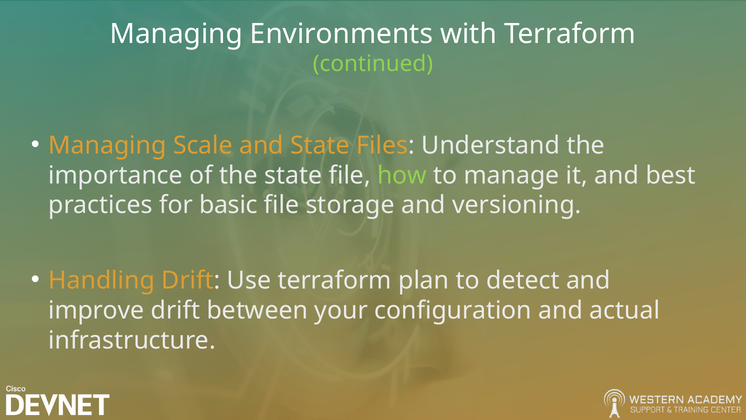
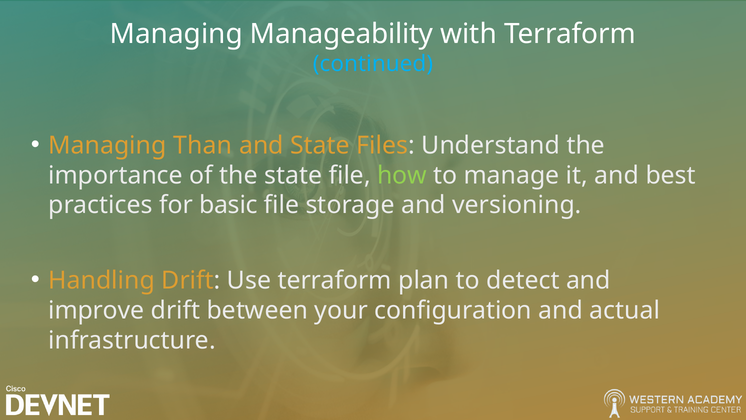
Environments: Environments -> Manageability
continued colour: light green -> light blue
Scale: Scale -> Than
